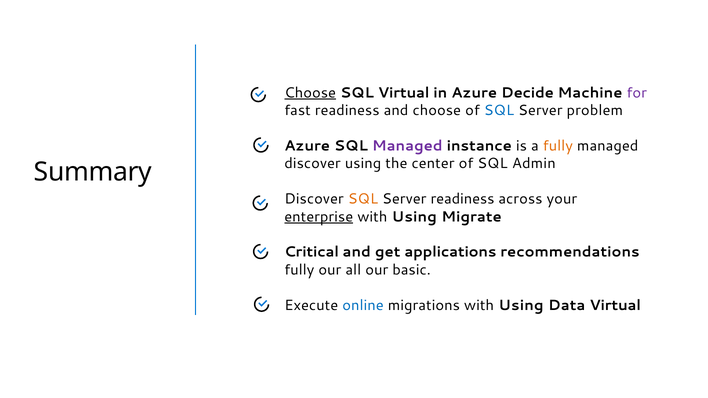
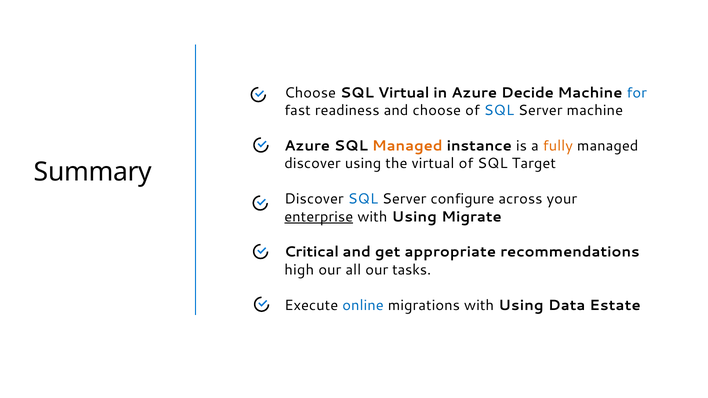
Choose at (310, 93) underline: present -> none
for colour: purple -> blue
Server problem: problem -> machine
Managed at (407, 146) colour: purple -> orange
the center: center -> virtual
Admin: Admin -> Target
SQL at (363, 199) colour: orange -> blue
Server readiness: readiness -> configure
applications: applications -> appropriate
fully at (299, 270): fully -> high
basic: basic -> tasks
Data Virtual: Virtual -> Estate
